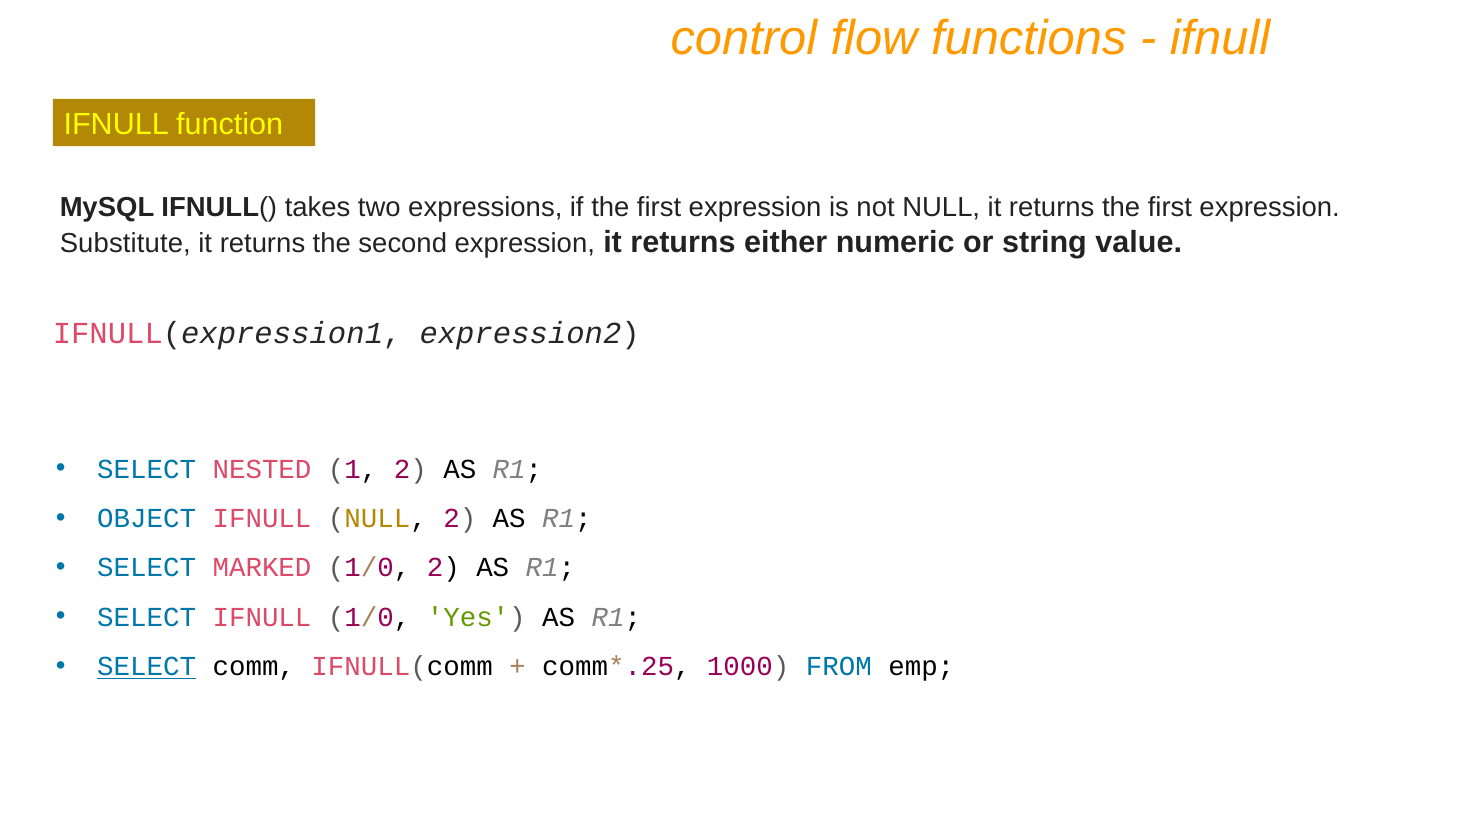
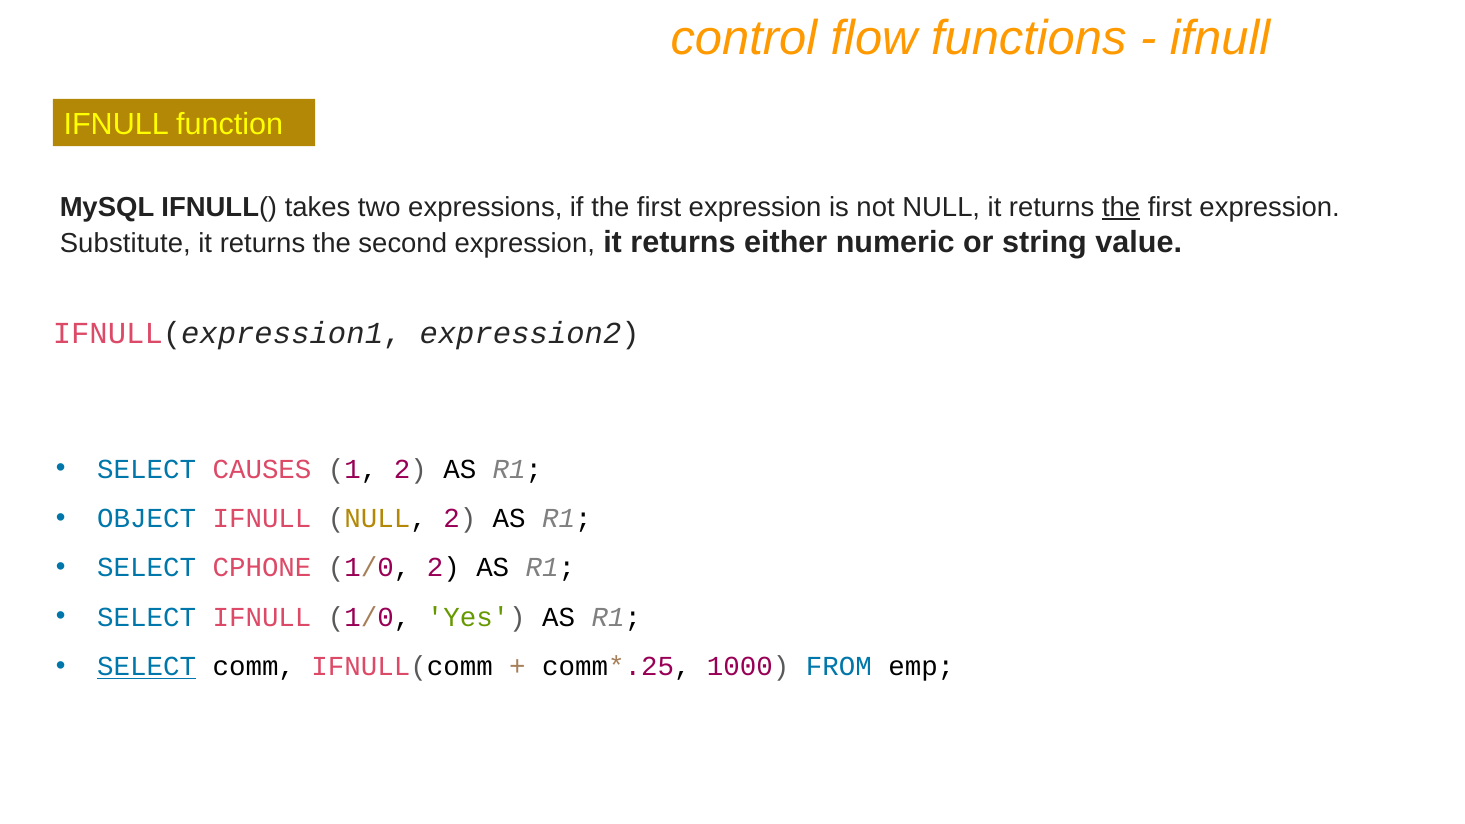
the at (1121, 207) underline: none -> present
NESTED: NESTED -> CAUSES
MARKED: MARKED -> CPHONE
